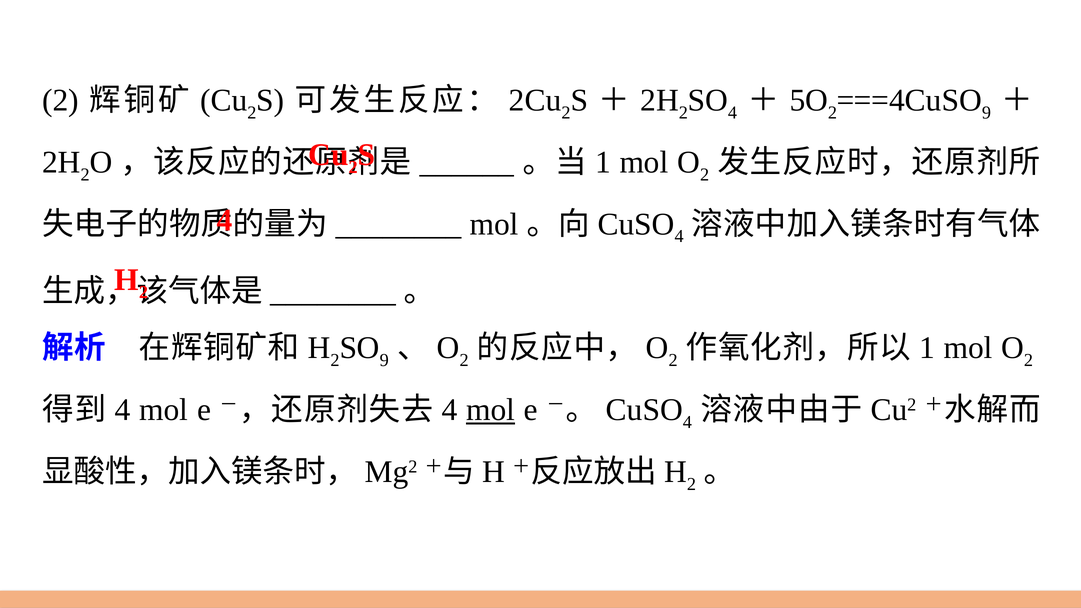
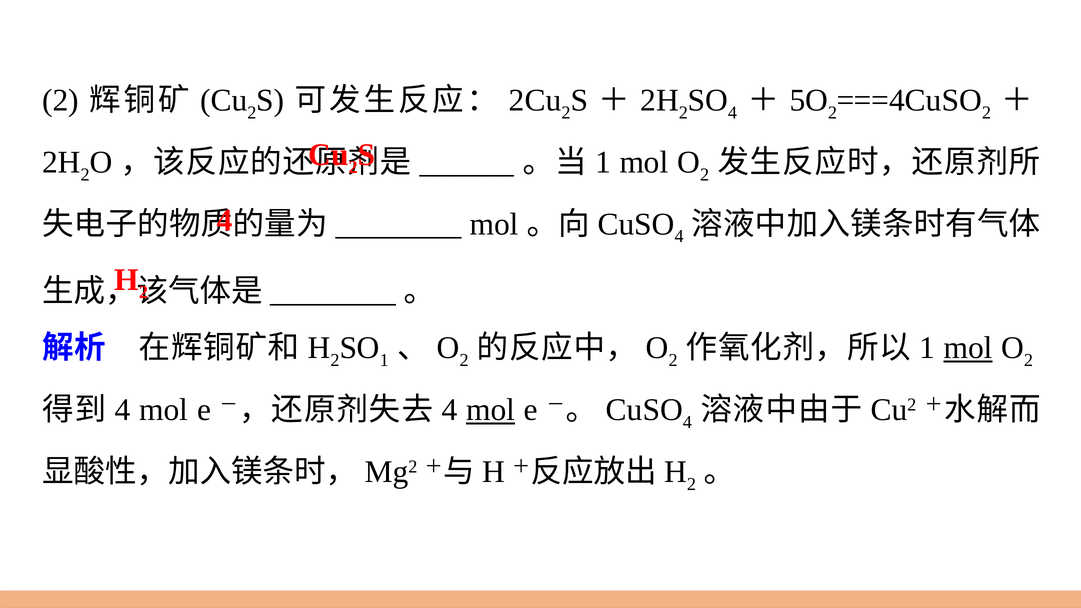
9 at (986, 113): 9 -> 2
9 at (384, 360): 9 -> 1
mol at (968, 348) underline: none -> present
